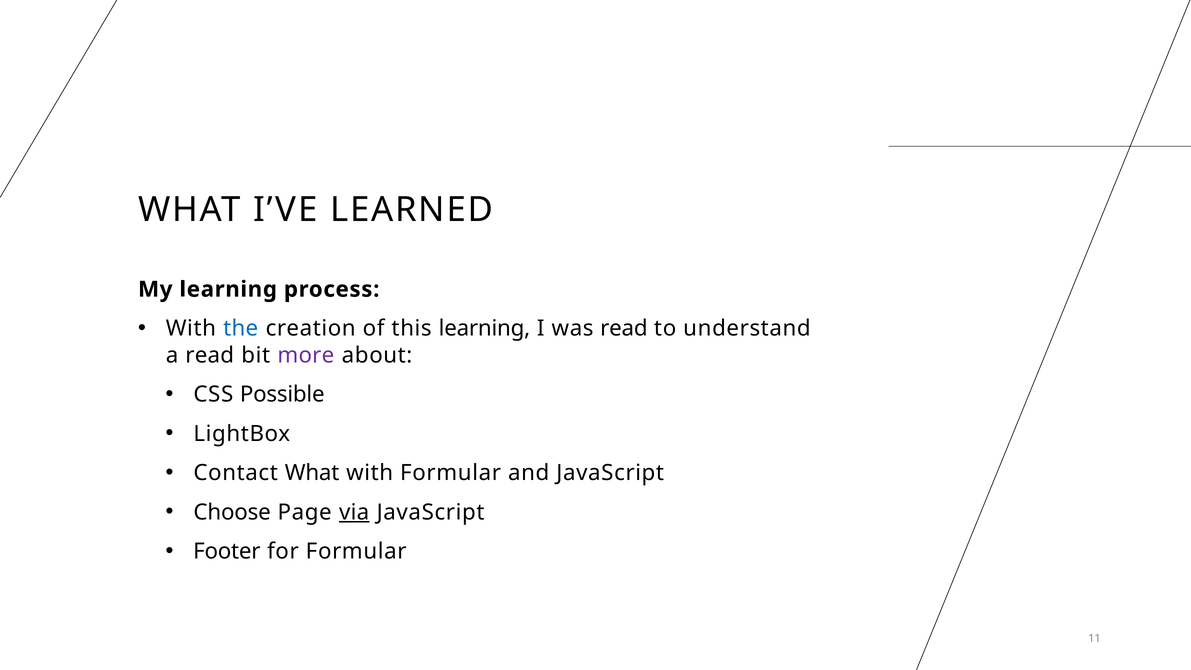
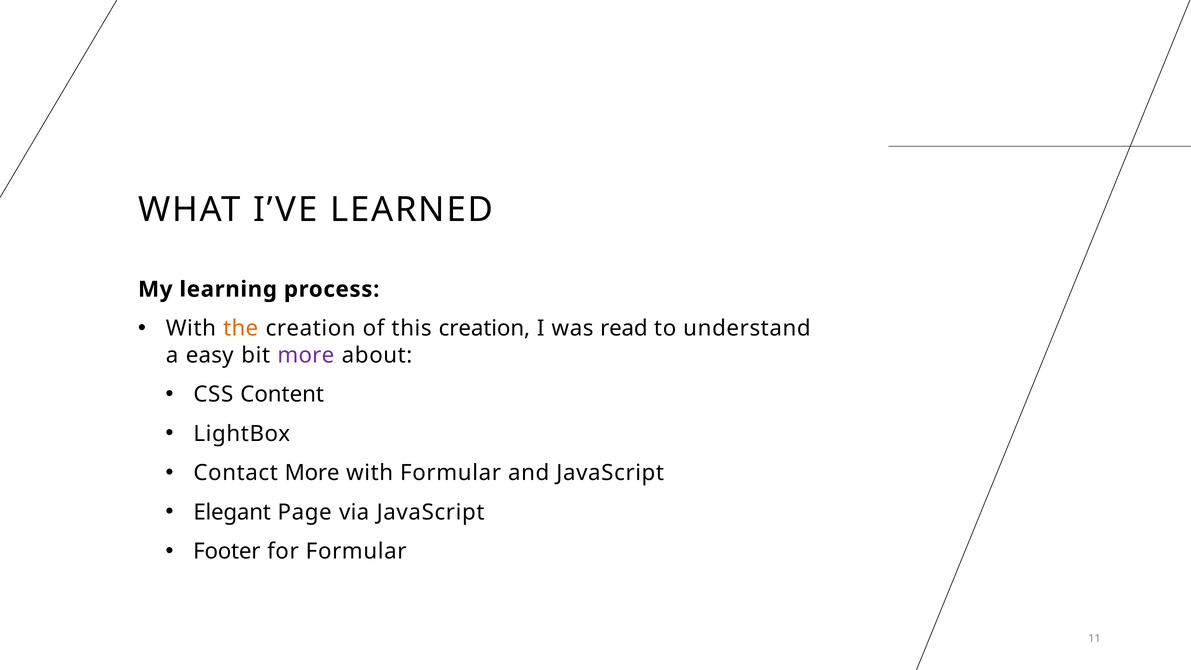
the colour: blue -> orange
this learning: learning -> creation
a read: read -> easy
Possible: Possible -> Content
Contact What: What -> More
Choose: Choose -> Elegant
via underline: present -> none
